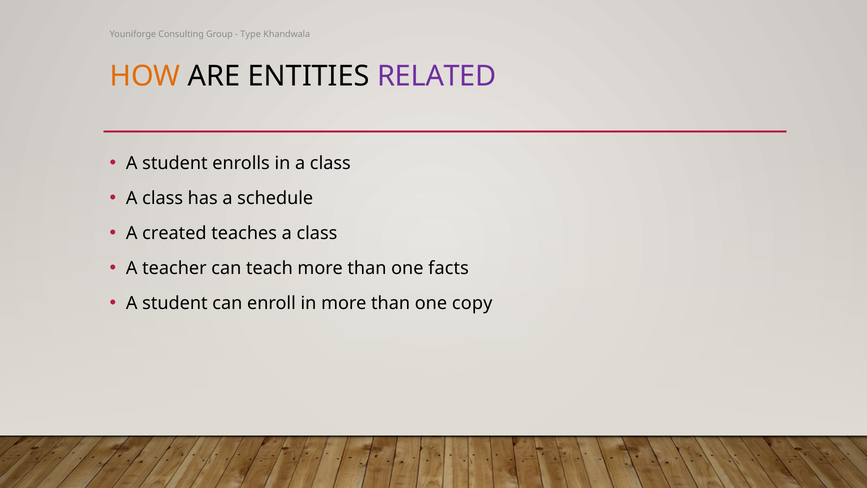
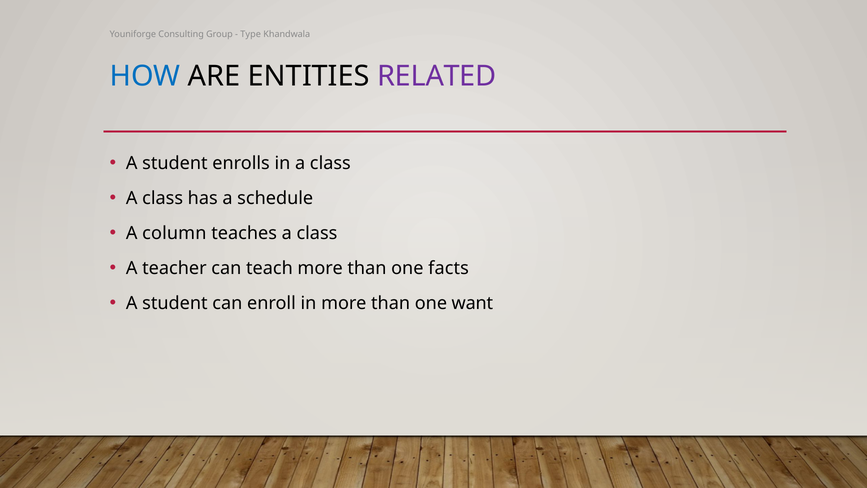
HOW colour: orange -> blue
created: created -> column
copy: copy -> want
